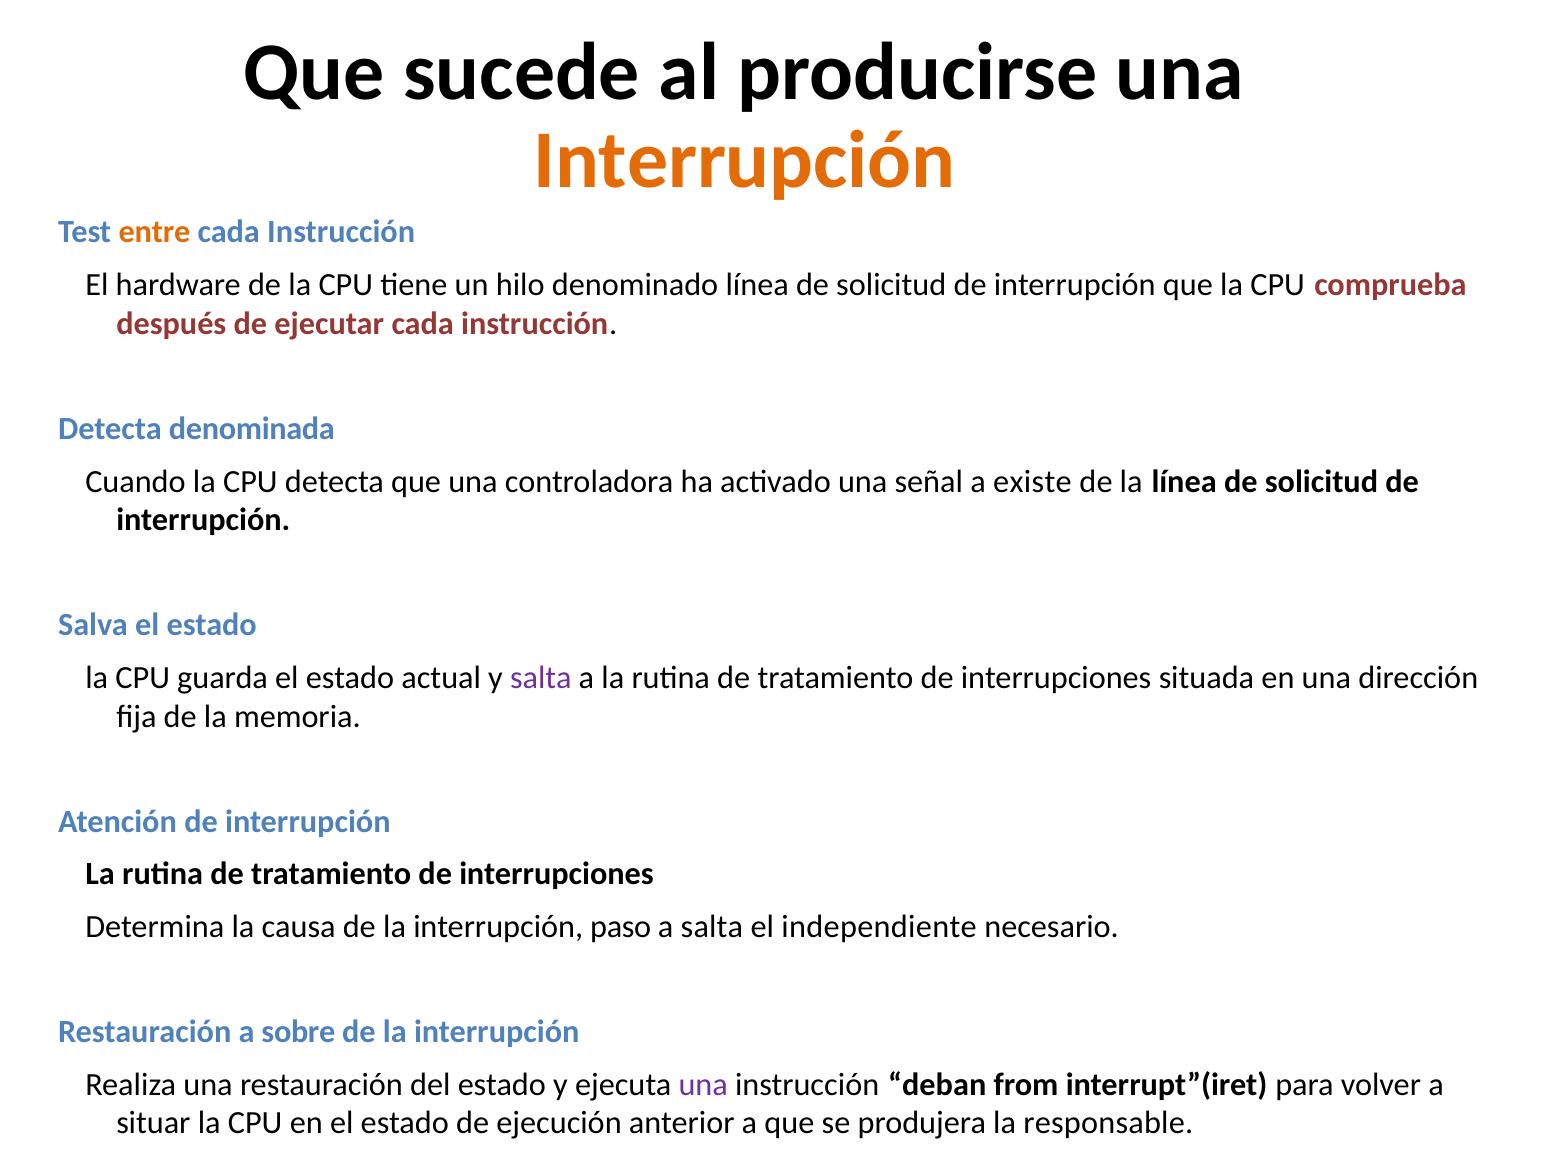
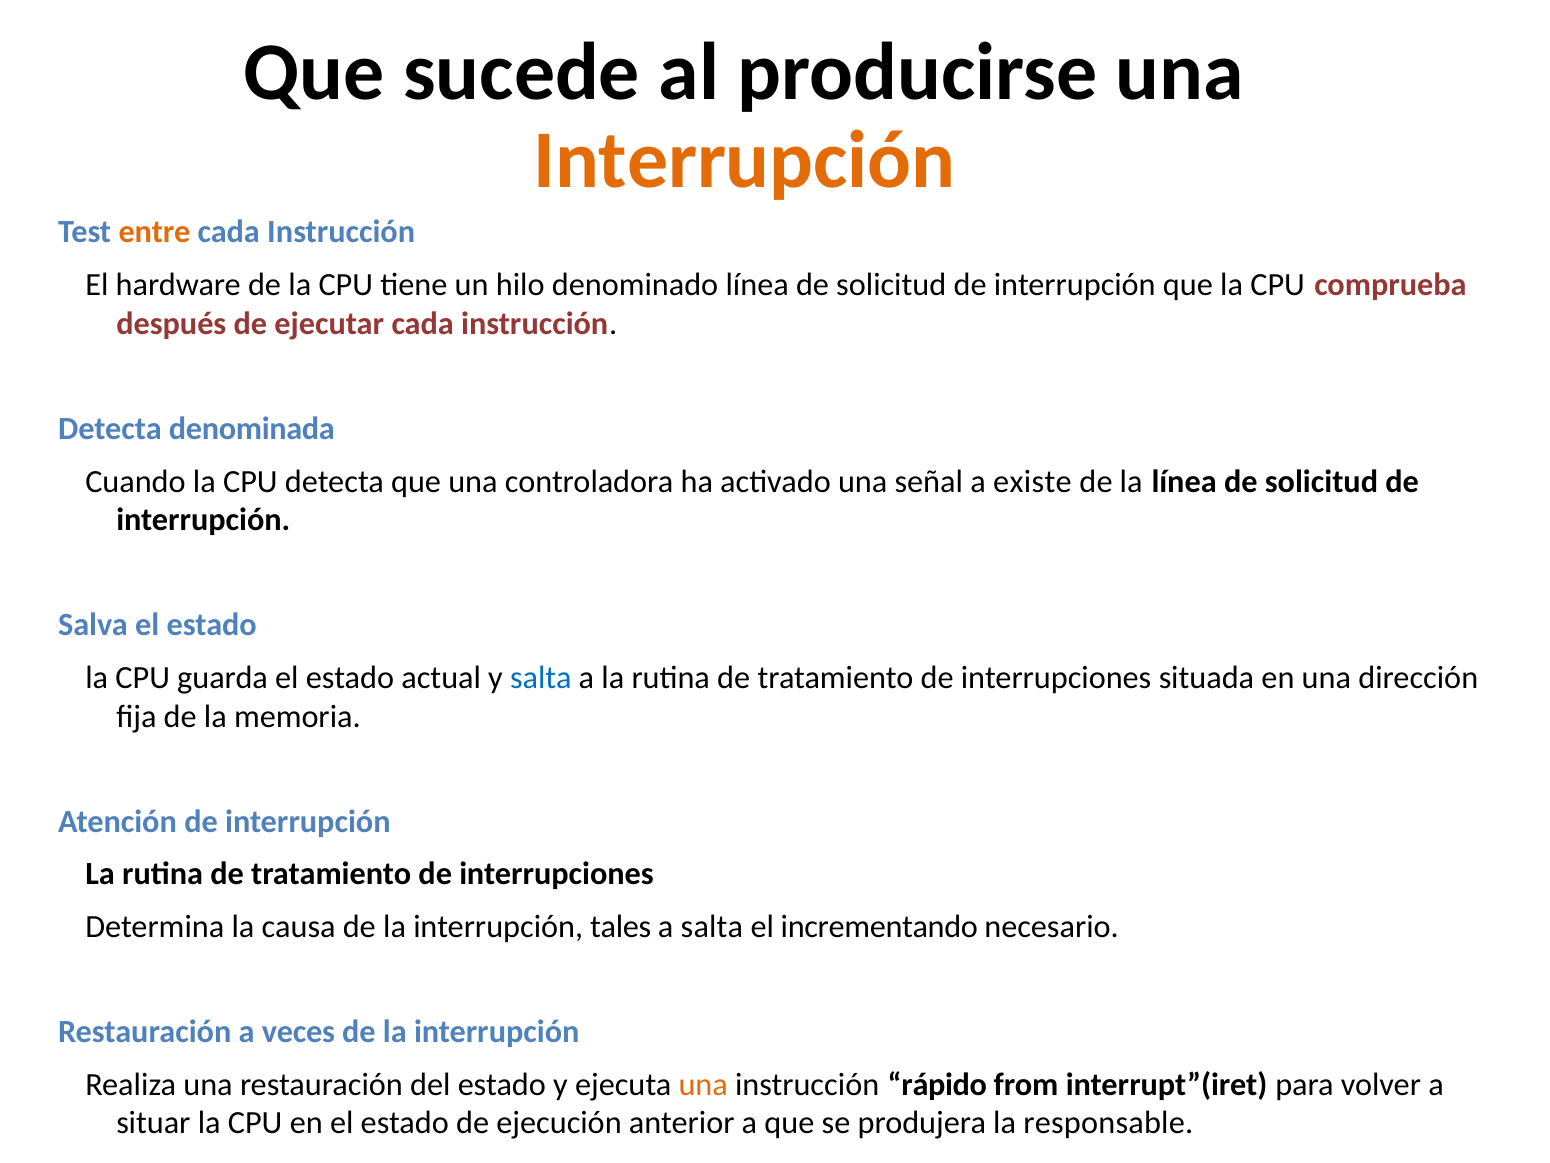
salta at (541, 678) colour: purple -> blue
paso: paso -> tales
independiente: independiente -> incrementando
sobre: sobre -> veces
una at (703, 1084) colour: purple -> orange
deban: deban -> rápido
